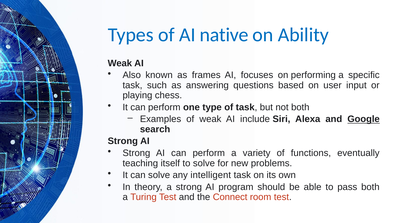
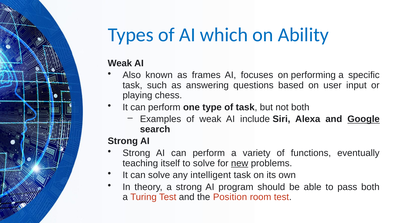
native: native -> which
new underline: none -> present
Connect: Connect -> Position
